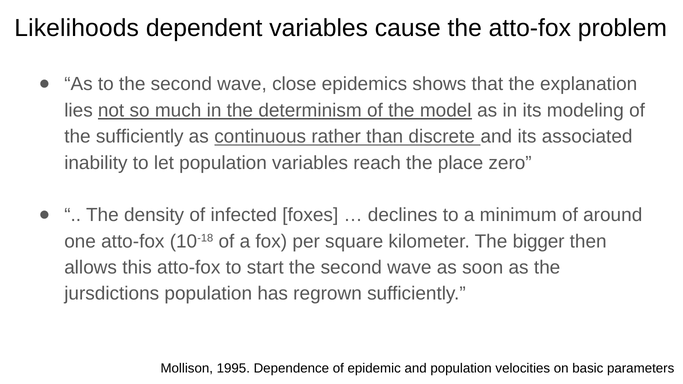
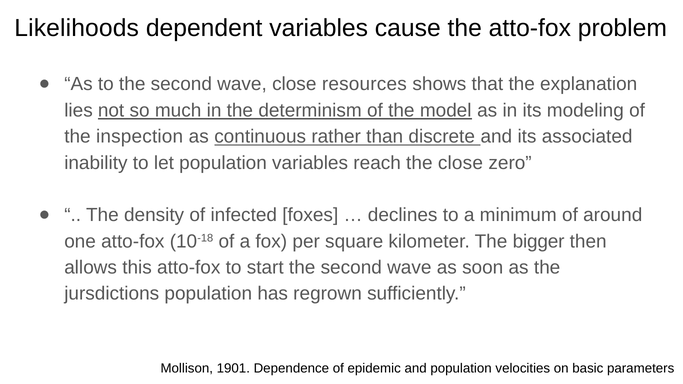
epidemics: epidemics -> resources
the sufficiently: sufficiently -> inspection
the place: place -> close
1995: 1995 -> 1901
